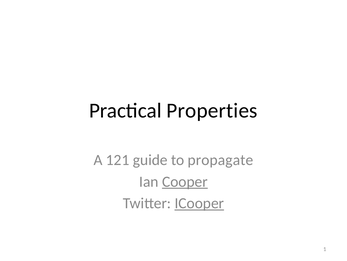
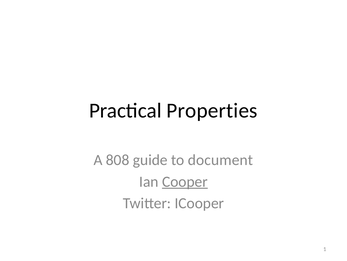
121: 121 -> 808
propagate: propagate -> document
ICooper underline: present -> none
